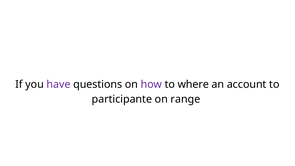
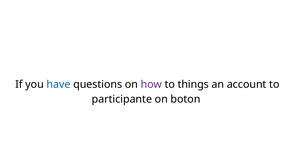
have colour: purple -> blue
where: where -> things
range: range -> boton
